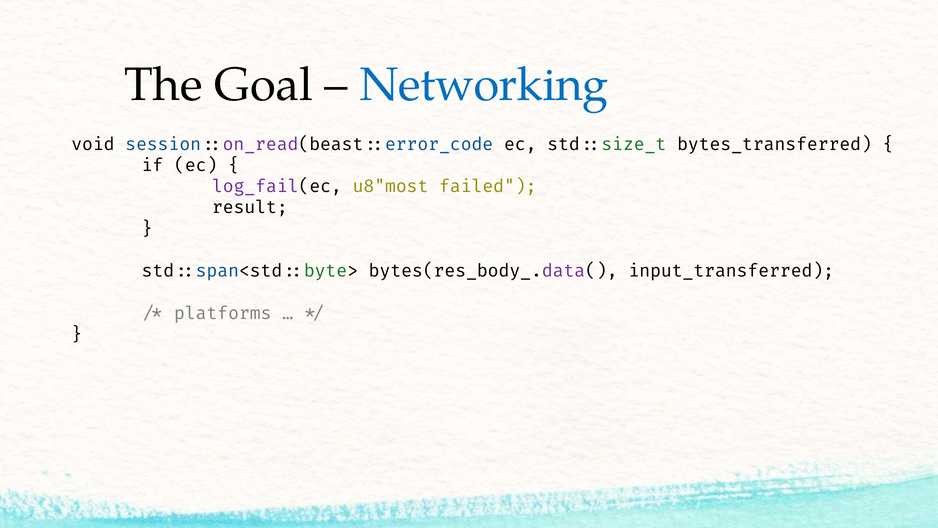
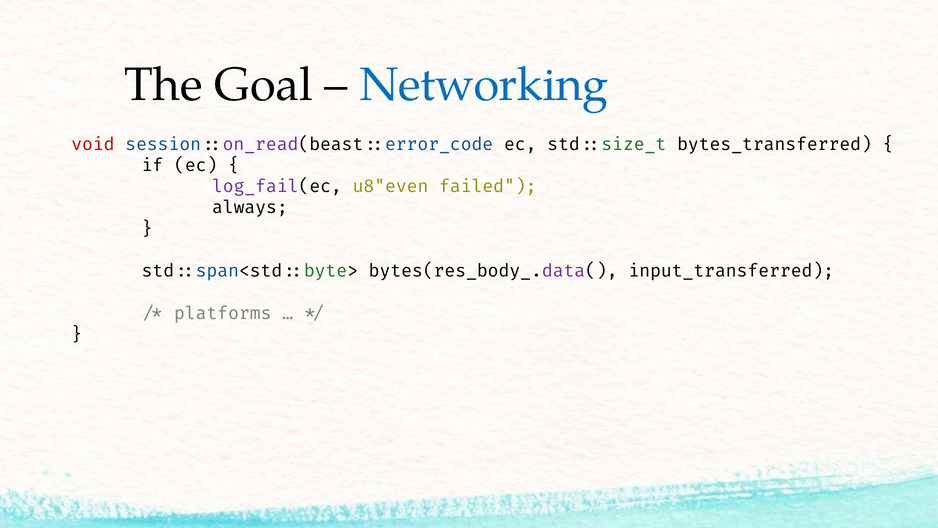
void colour: black -> red
u8"most: u8"most -> u8"even
result: result -> always
